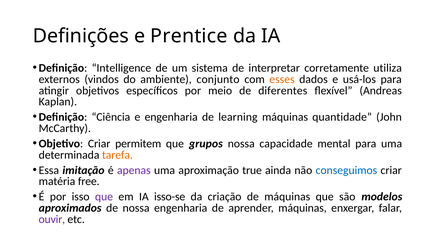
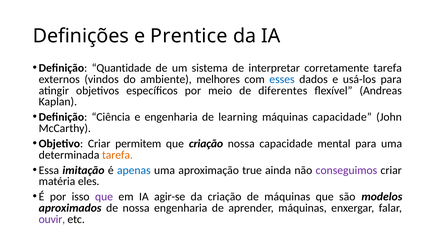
Intelligence: Intelligence -> Quantidade
corretamente utiliza: utiliza -> tarefa
conjunto: conjunto -> melhores
esses colour: orange -> blue
máquinas quantidade: quantidade -> capacidade
que grupos: grupos -> criação
apenas colour: purple -> blue
conseguimos colour: blue -> purple
free: free -> eles
isso-se: isso-se -> agir-se
